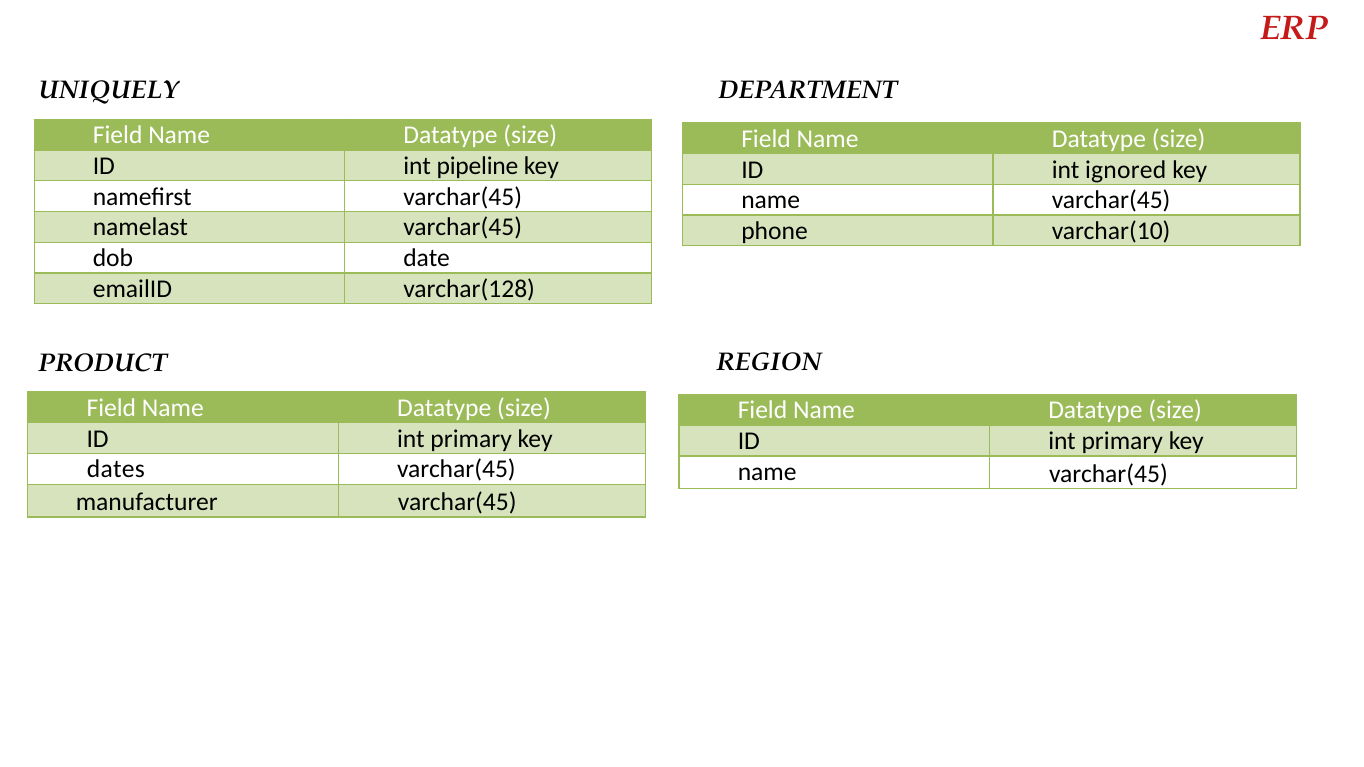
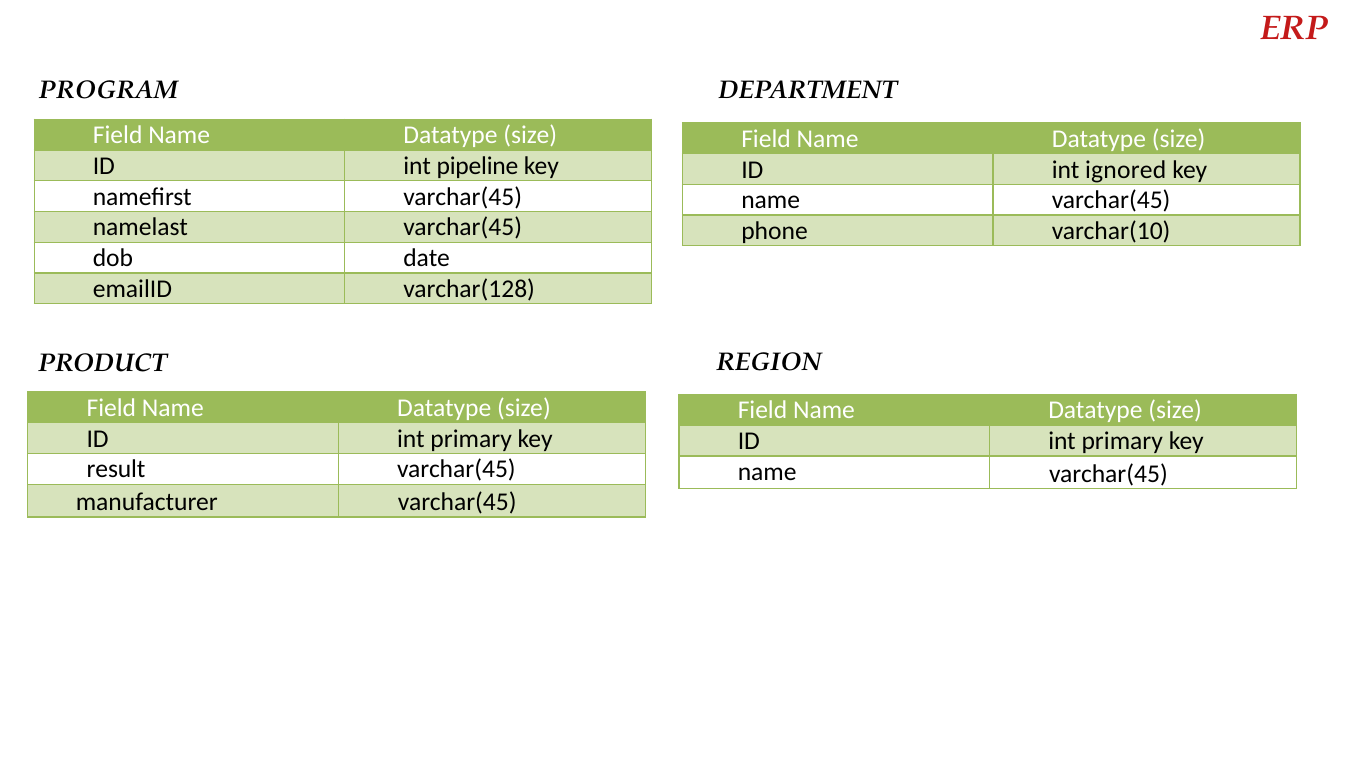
UNIQUELY: UNIQUELY -> PROGRAM
dates: dates -> result
